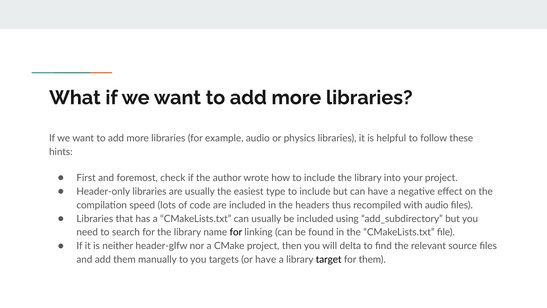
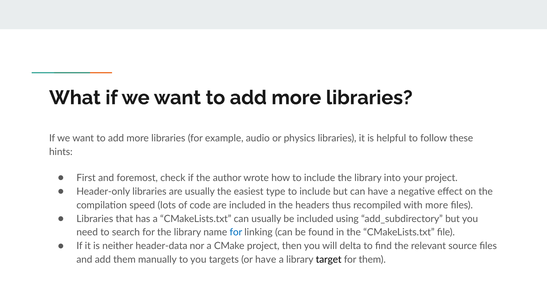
with audio: audio -> more
for at (236, 232) colour: black -> blue
header-glfw: header-glfw -> header-data
